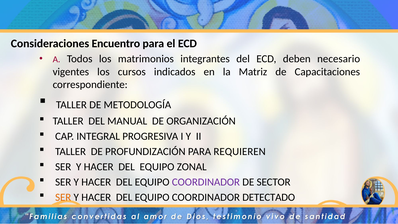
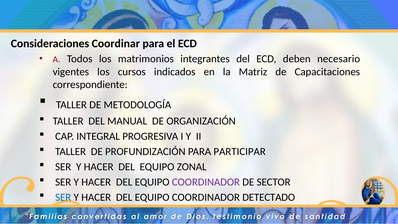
Encuentro: Encuentro -> Coordinar
REQUIEREN: REQUIEREN -> PARTICIPAR
SER at (63, 197) colour: orange -> blue
